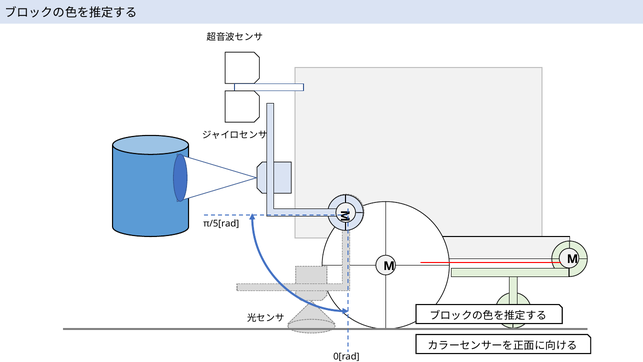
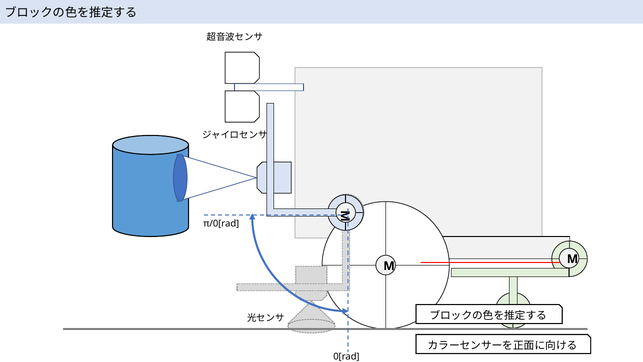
π/5[rad: π/5[rad -> π/0[rad
